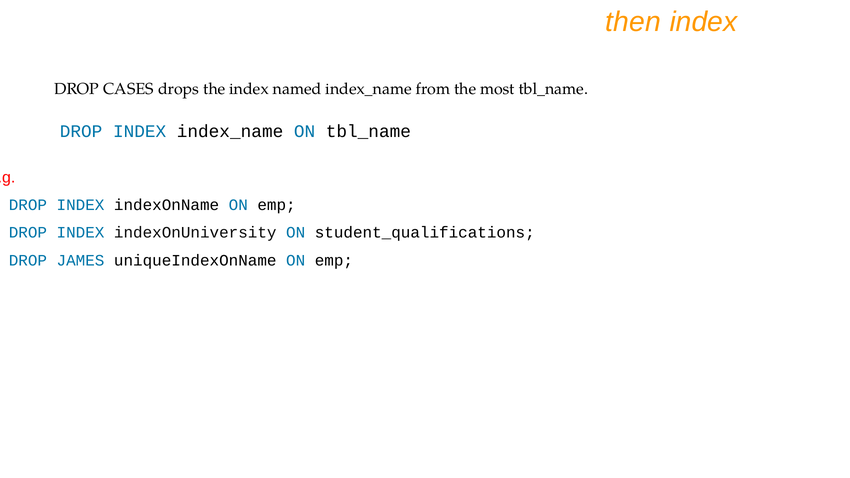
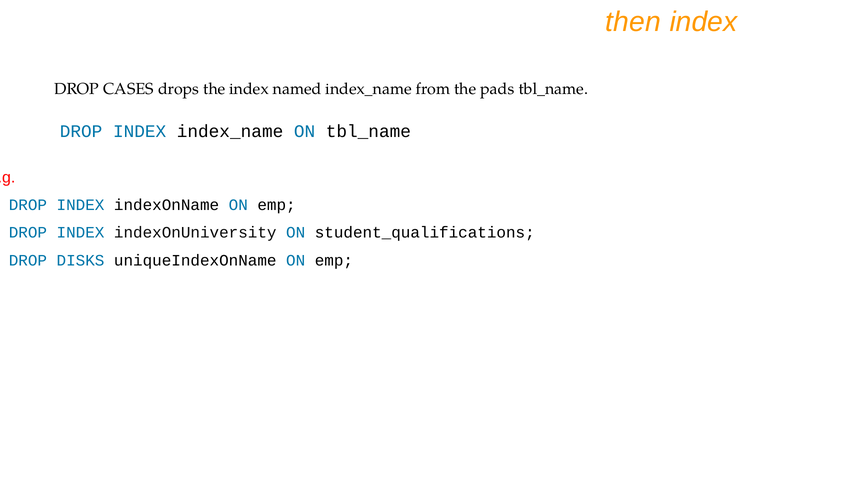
most: most -> pads
JAMES: JAMES -> DISKS
